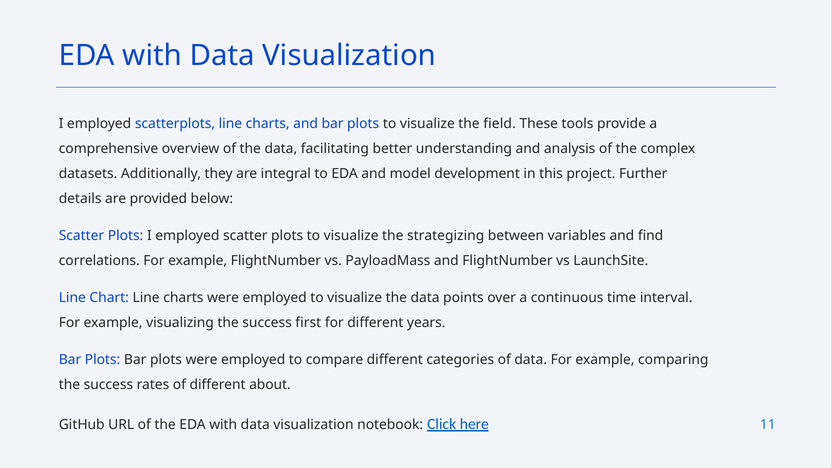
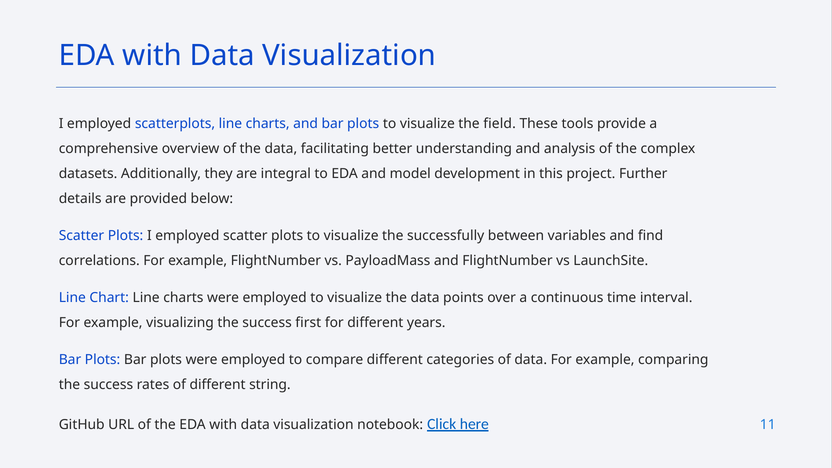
strategizing: strategizing -> successfully
about: about -> string
